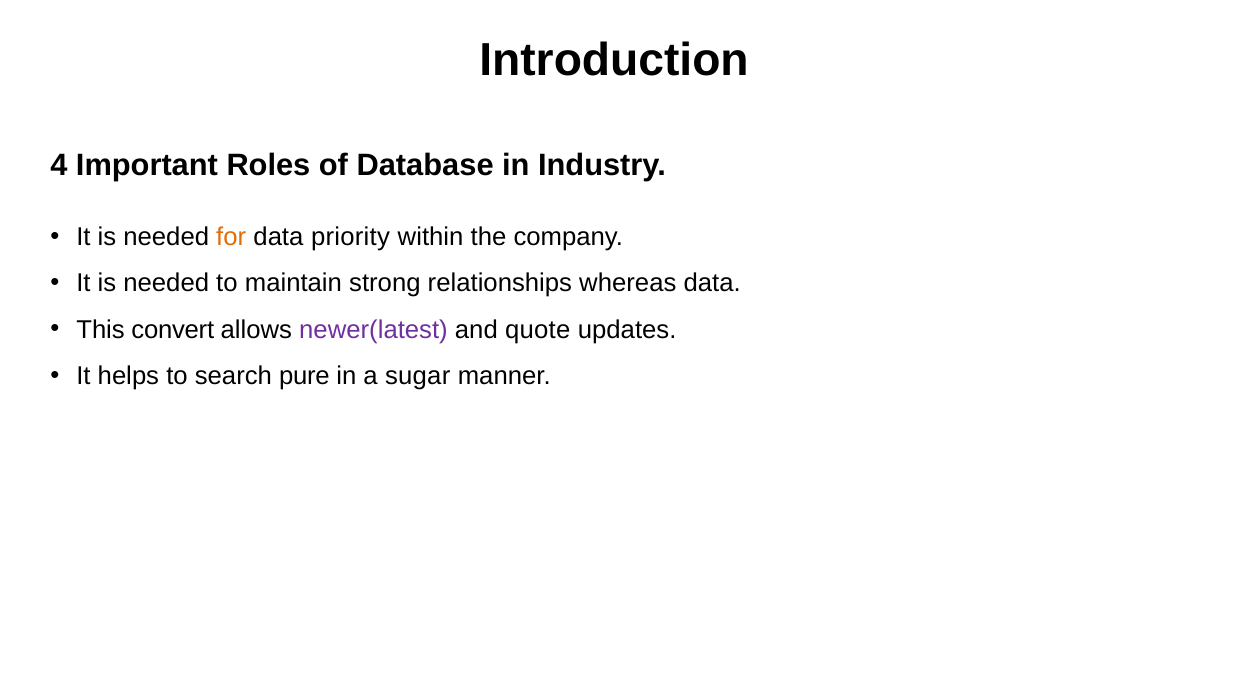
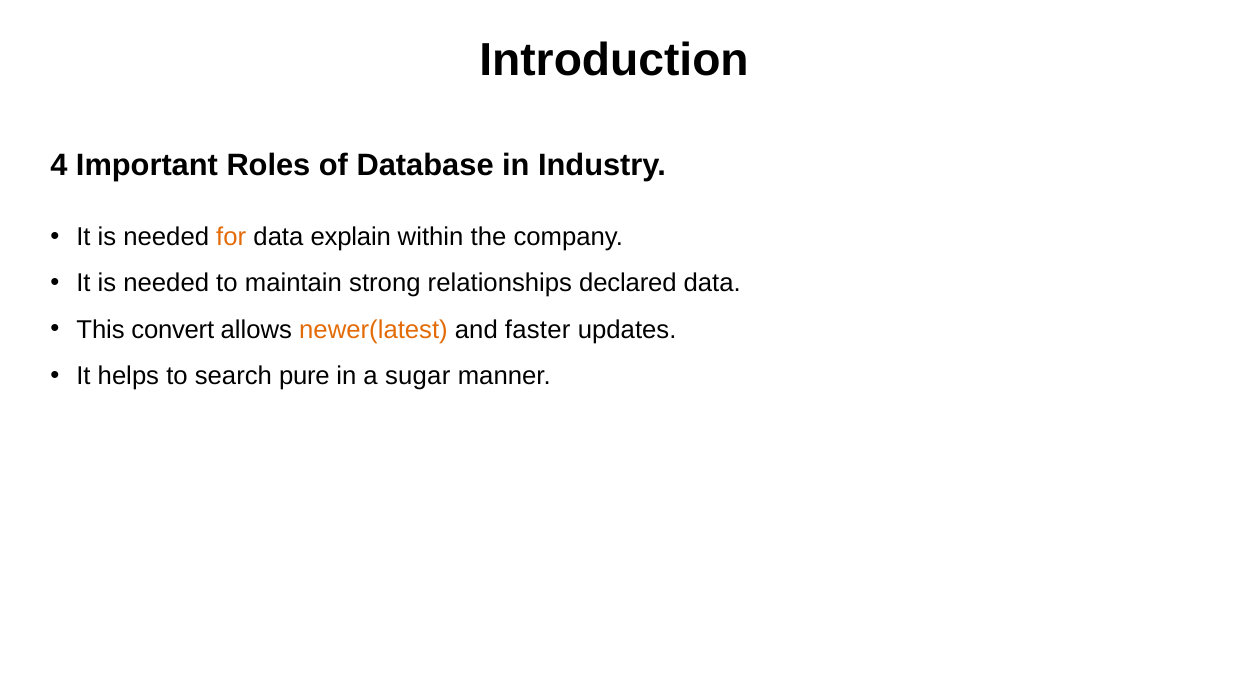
priority: priority -> explain
whereas: whereas -> declared
newer(latest colour: purple -> orange
quote: quote -> faster
